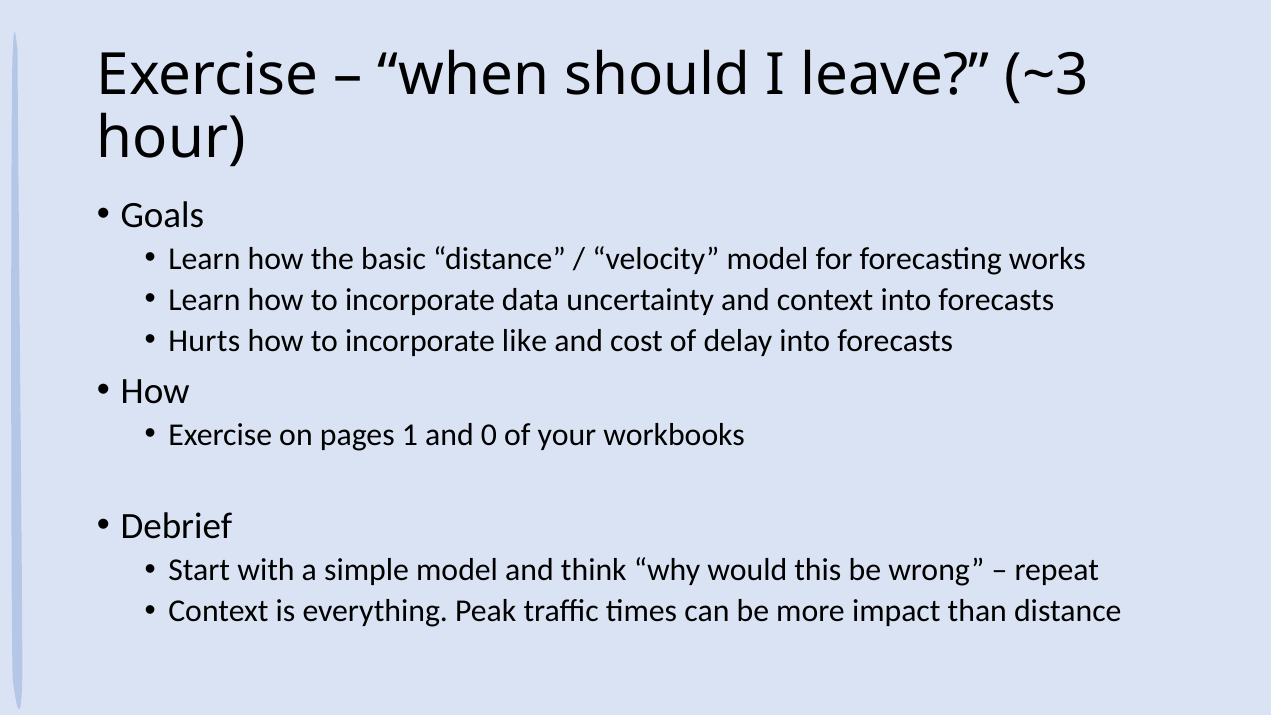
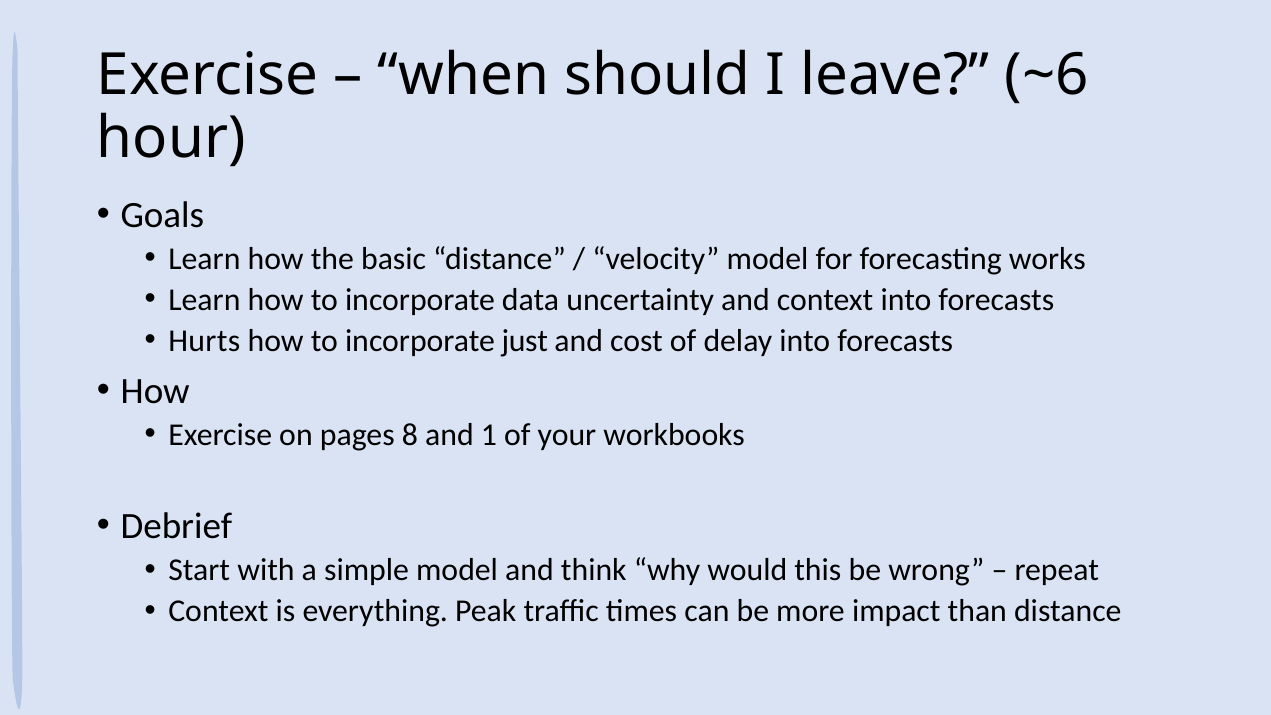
~3: ~3 -> ~6
like: like -> just
1: 1 -> 8
0: 0 -> 1
